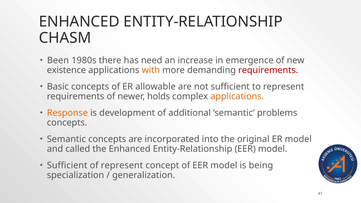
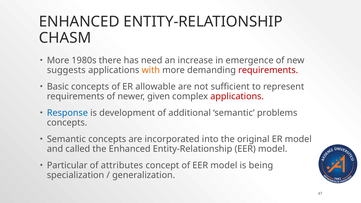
Been at (58, 60): Been -> More
existence: existence -> suggests
holds: holds -> given
applications at (237, 96) colour: orange -> red
Response colour: orange -> blue
Sufficient at (67, 165): Sufficient -> Particular
of represent: represent -> attributes
